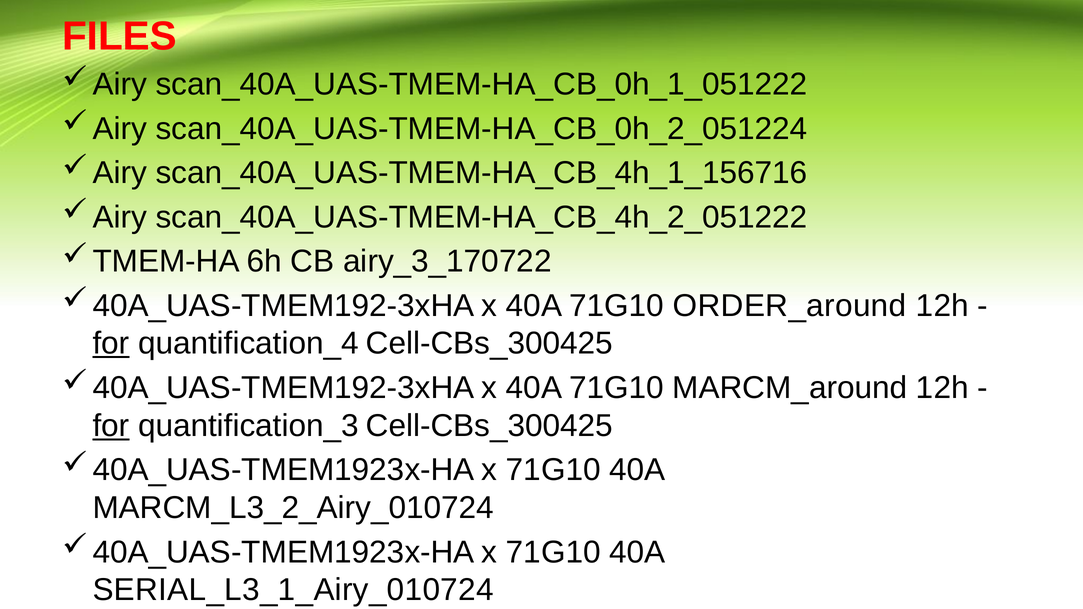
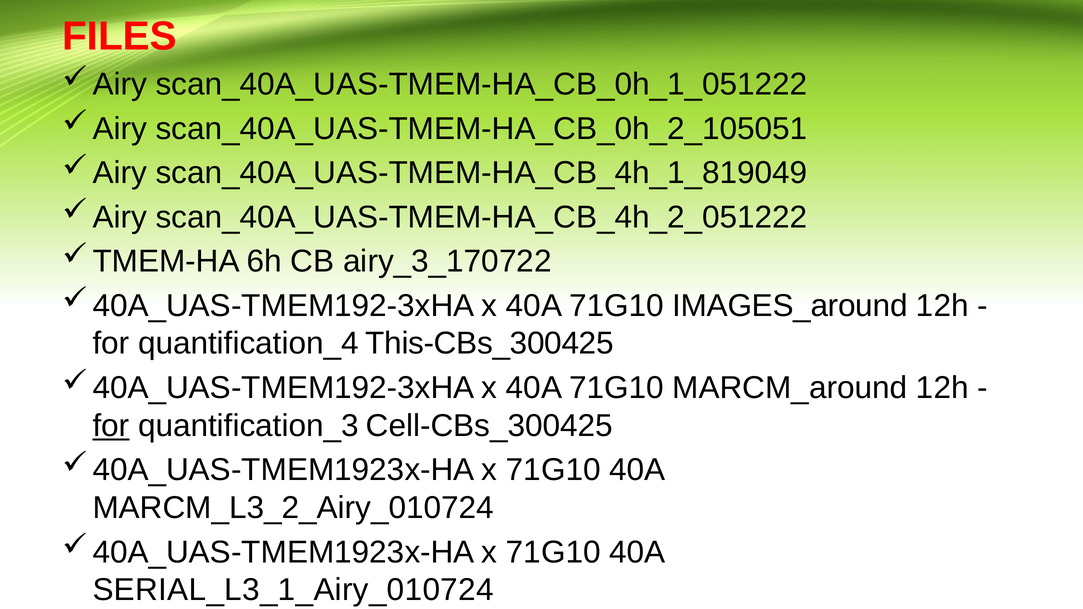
scan_40A_UAS-TMEM-HA_CB_0h_2_051224: scan_40A_UAS-TMEM-HA_CB_0h_2_051224 -> scan_40A_UAS-TMEM-HA_CB_0h_2_105051
scan_40A_UAS-TMEM-HA_CB_4h_1_156716: scan_40A_UAS-TMEM-HA_CB_4h_1_156716 -> scan_40A_UAS-TMEM-HA_CB_4h_1_819049
ORDER_around: ORDER_around -> IMAGES_around
for at (111, 344) underline: present -> none
quantification_4 Cell-CBs_300425: Cell-CBs_300425 -> This-CBs_300425
